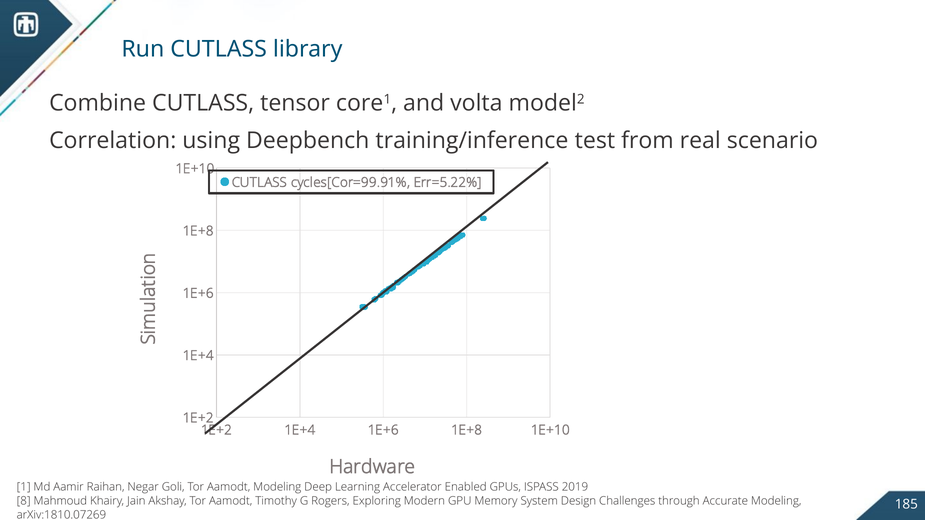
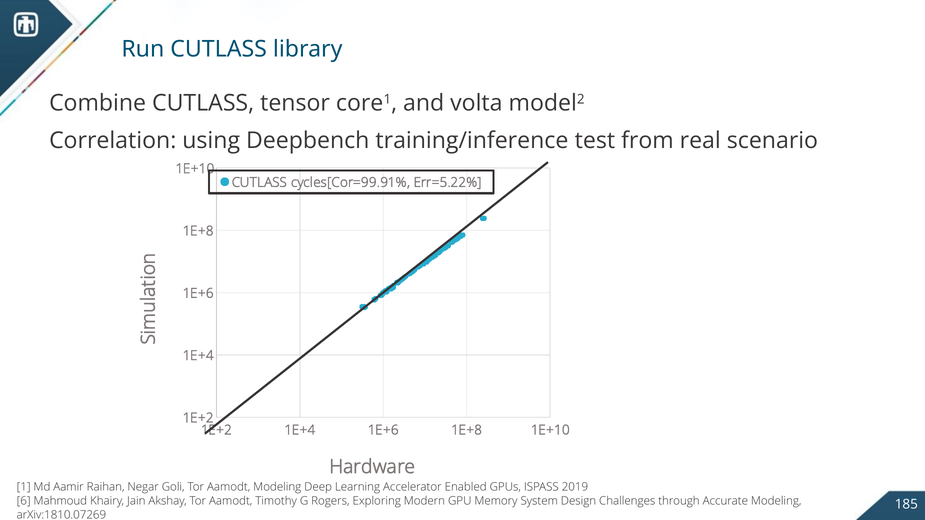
8: 8 -> 6
